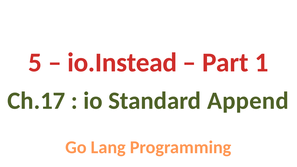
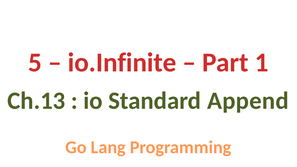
io.Instead: io.Instead -> io.Infinite
Ch.17: Ch.17 -> Ch.13
